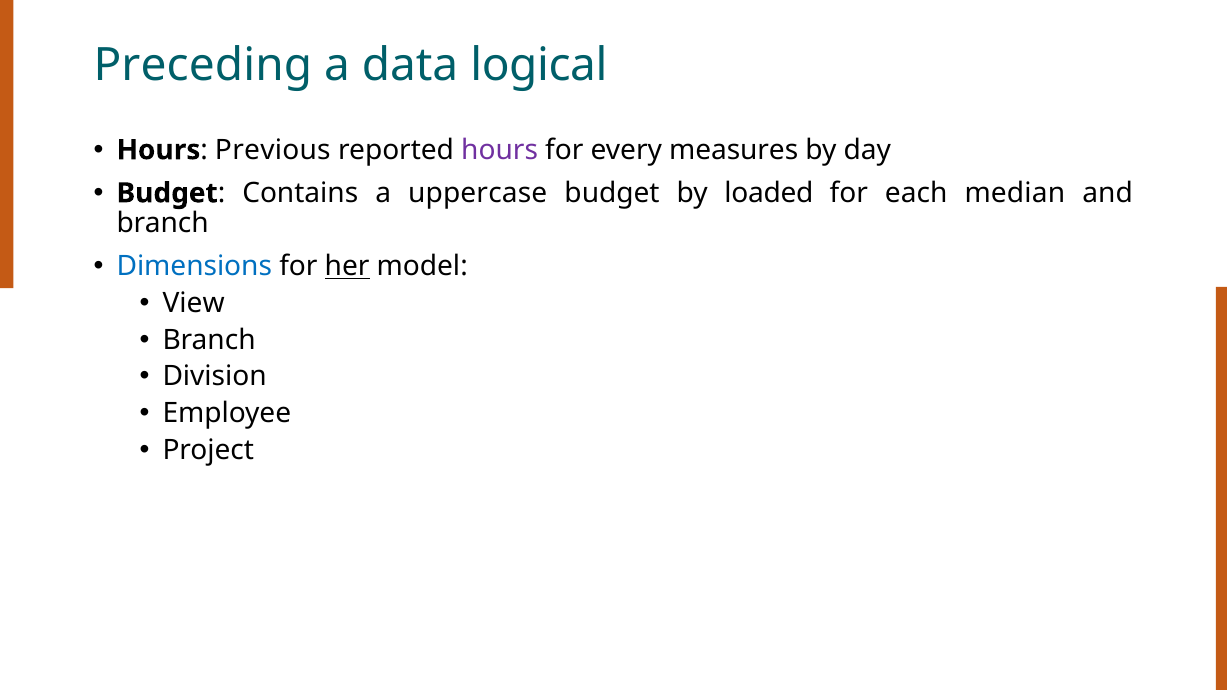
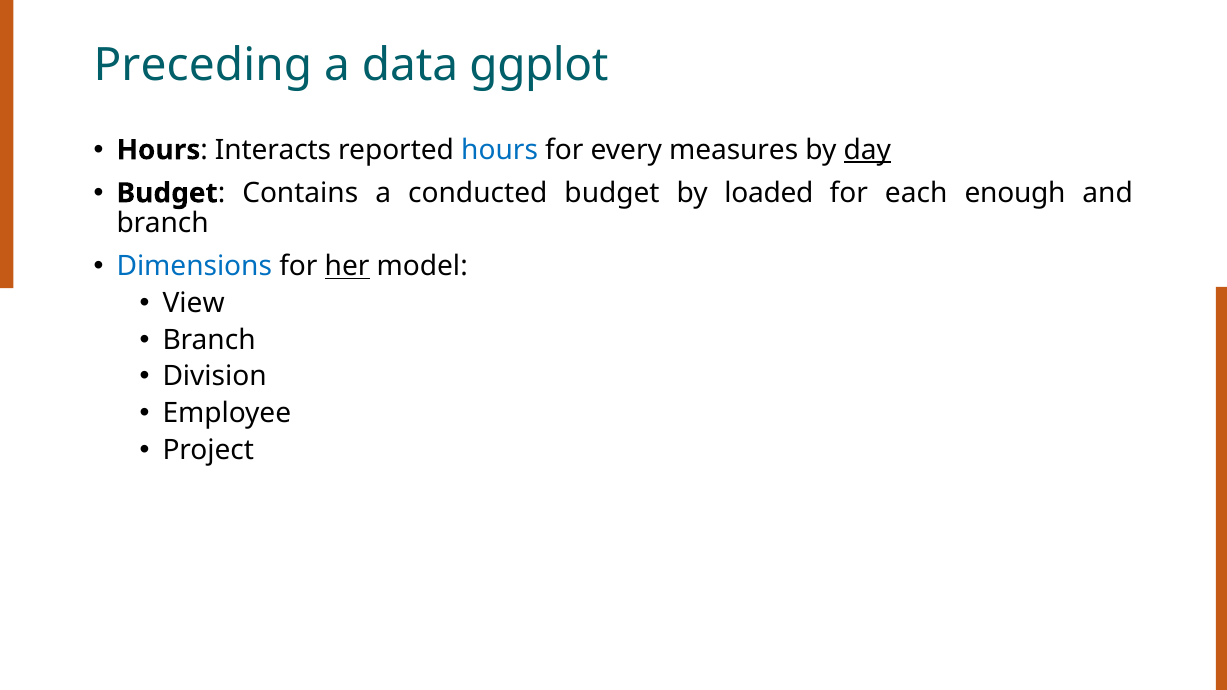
logical: logical -> ggplot
Previous: Previous -> Interacts
hours at (500, 150) colour: purple -> blue
day underline: none -> present
uppercase: uppercase -> conducted
median: median -> enough
